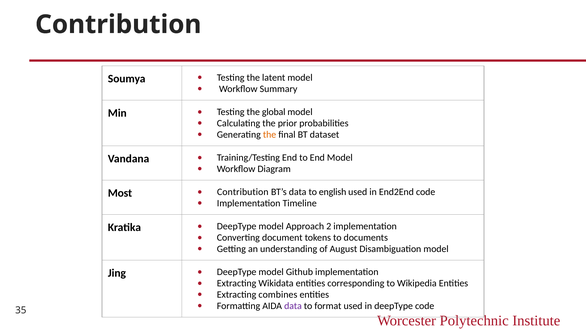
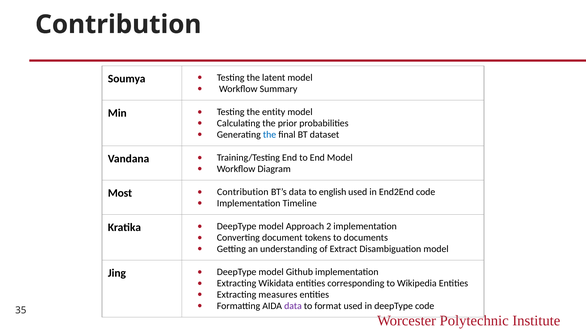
global: global -> entity
the at (270, 134) colour: orange -> blue
August: August -> Extract
combines: combines -> measures
